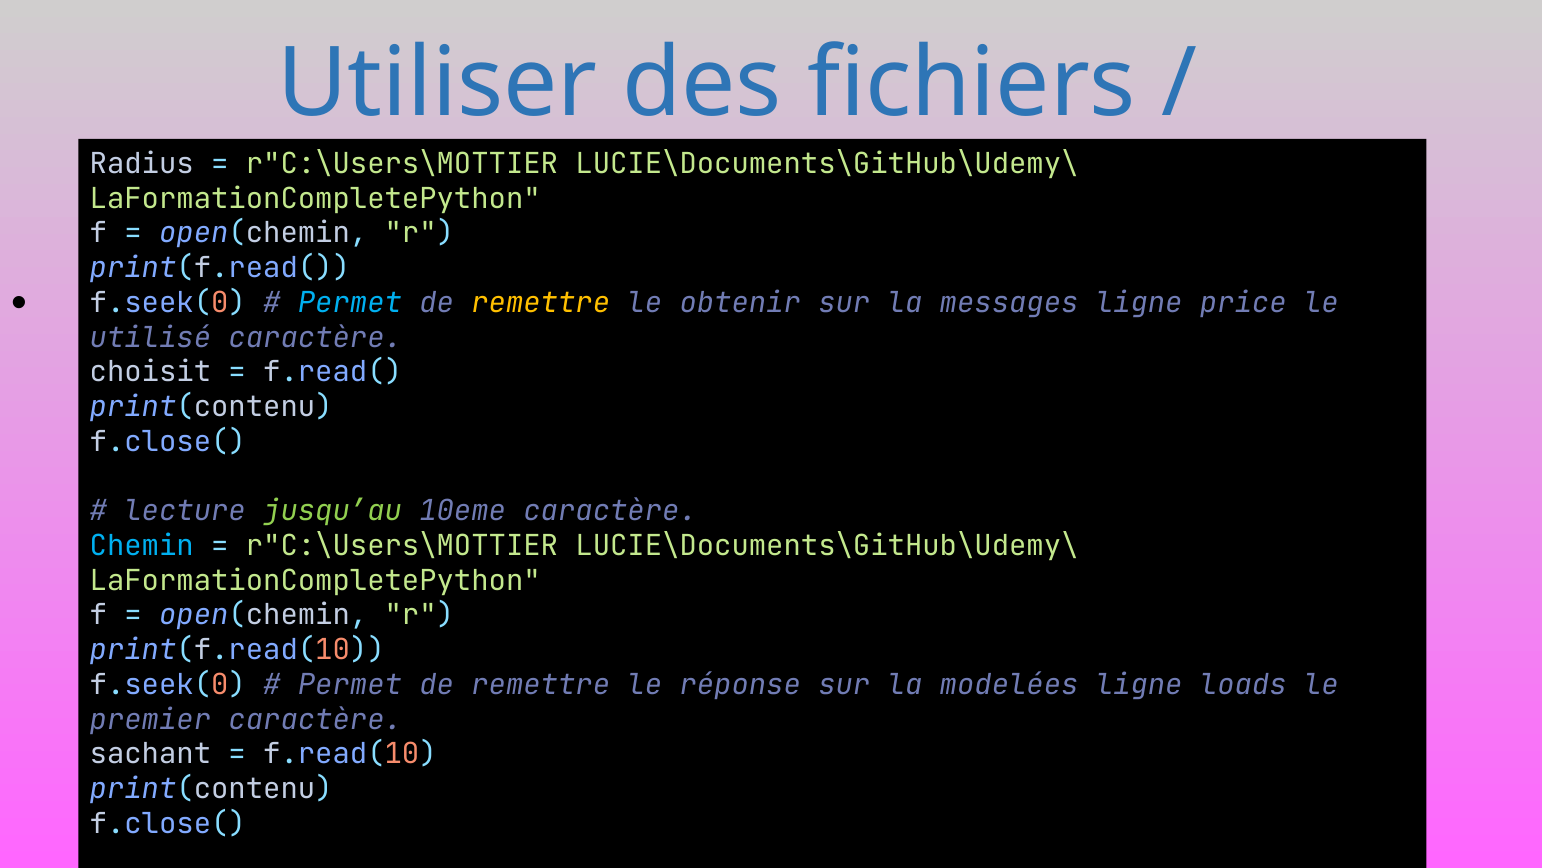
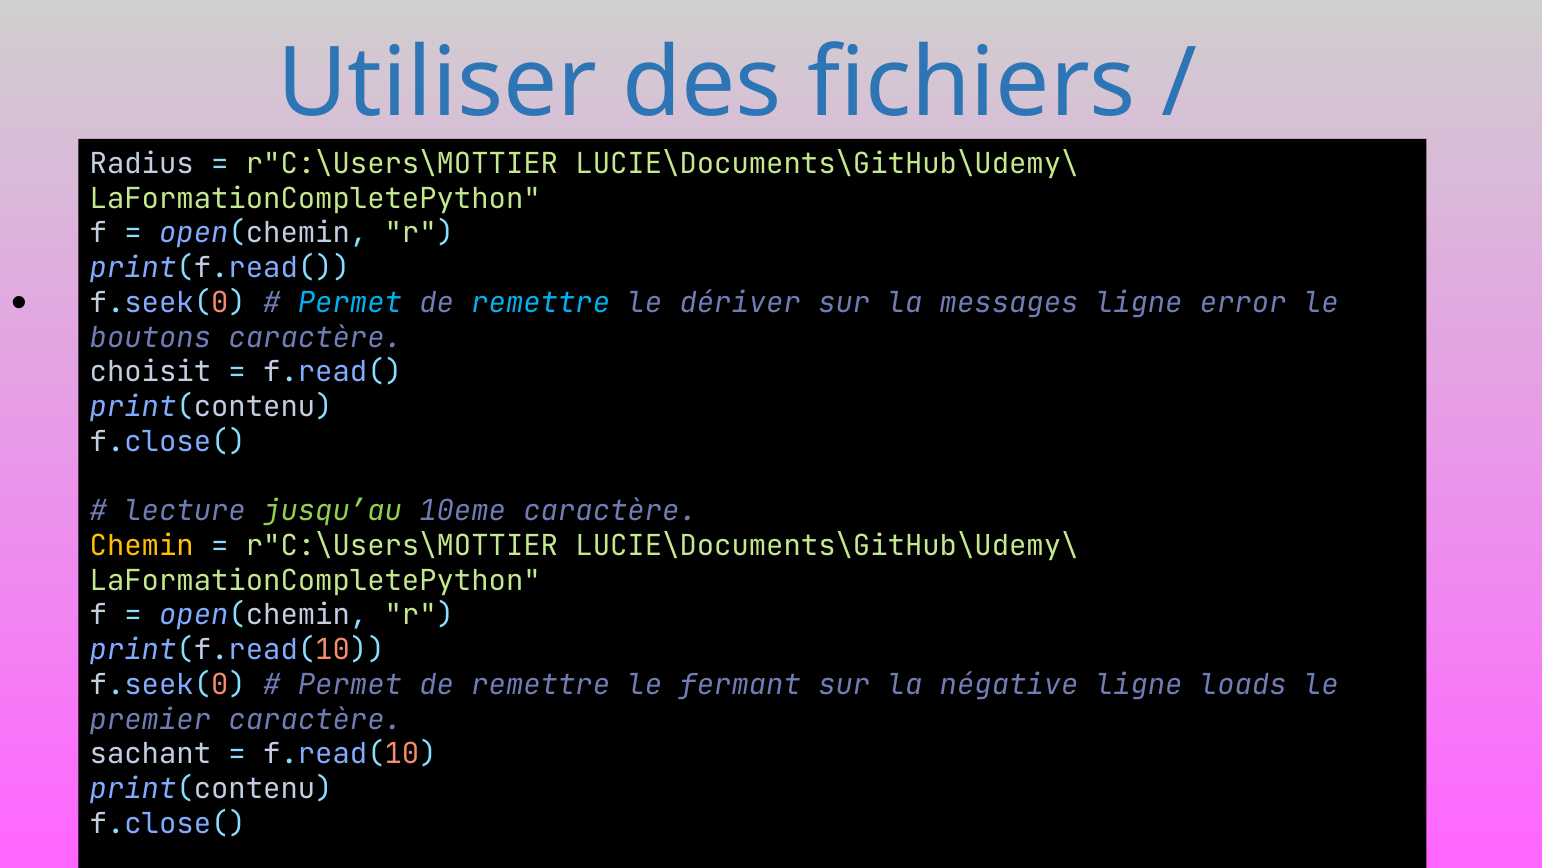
remettre at (541, 303) colour: yellow -> light blue
obtenir: obtenir -> dériver
price: price -> error
utilisé: utilisé -> boutons
Chemin colour: light blue -> yellow
réponse: réponse -> fermant
modelées: modelées -> négative
